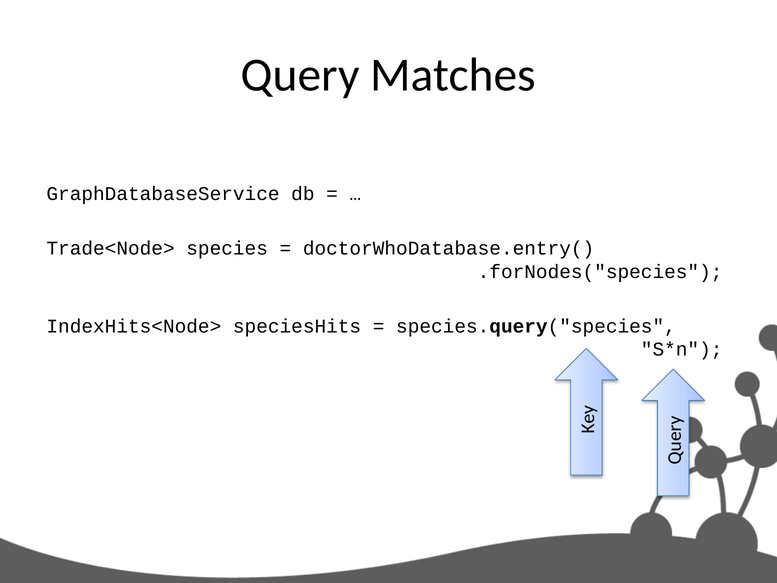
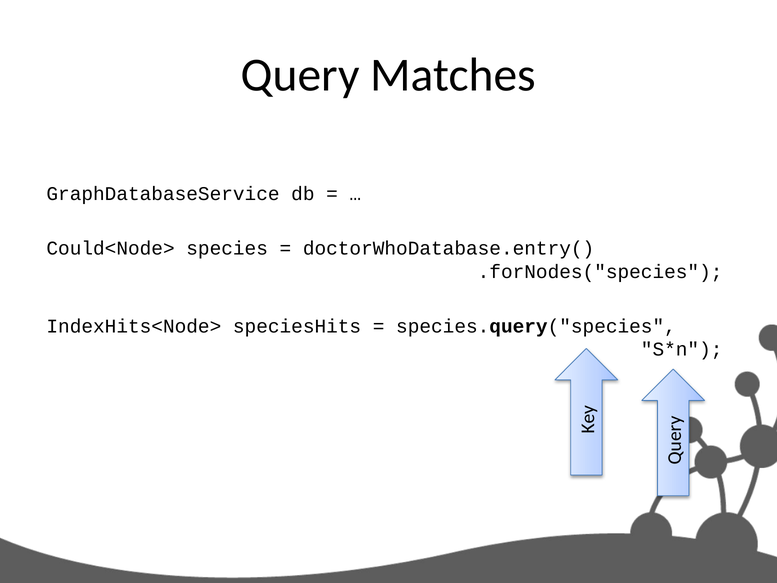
Trade<Node>: Trade<Node> -> Could<Node>
